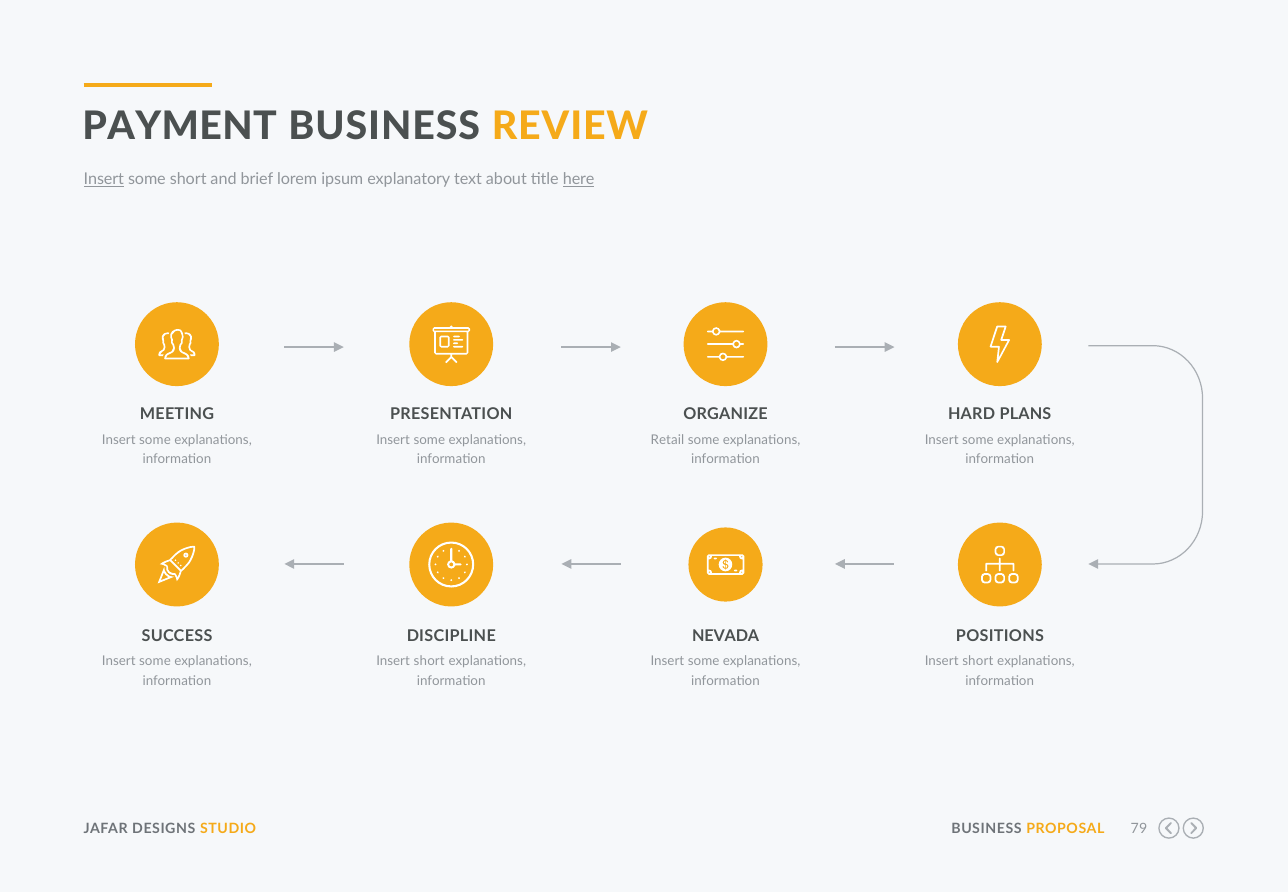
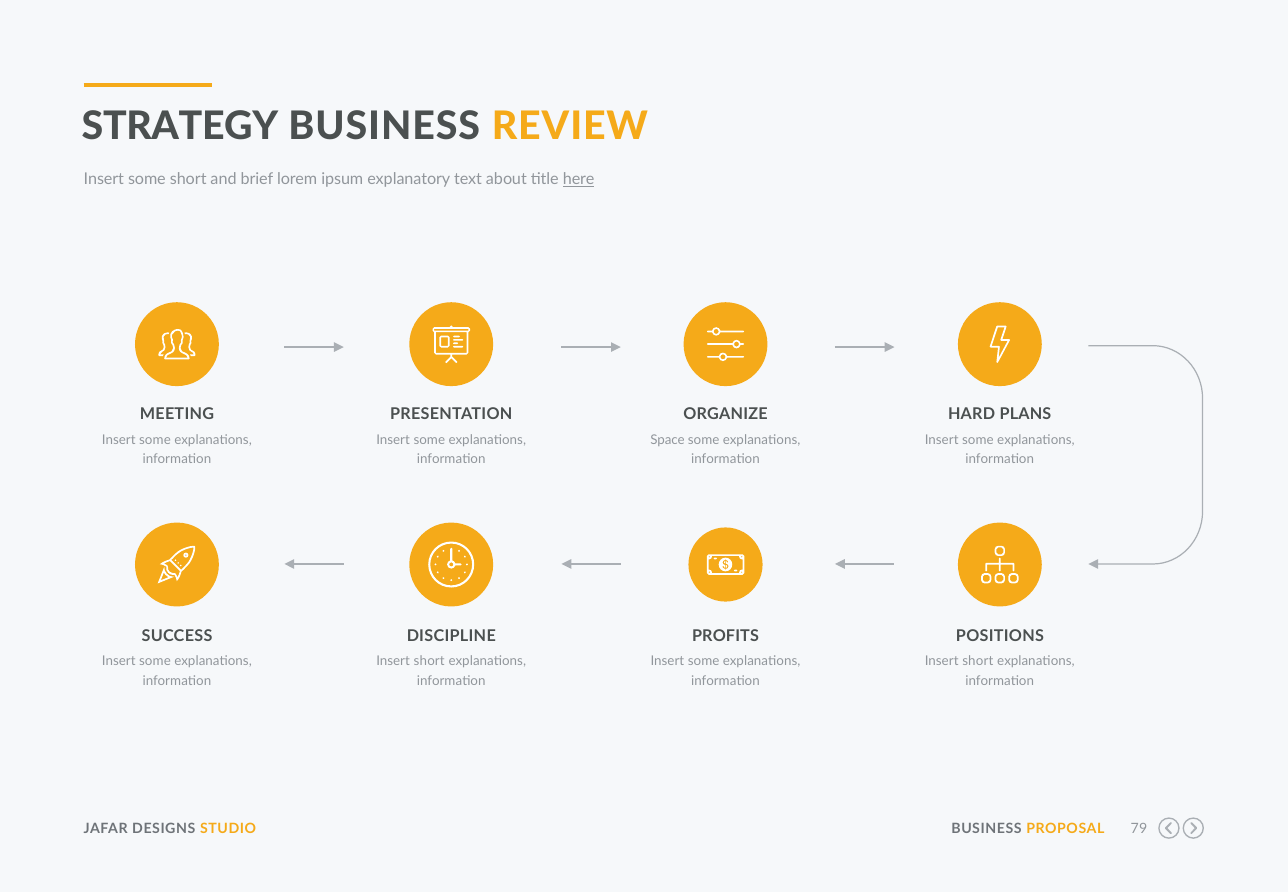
PAYMENT: PAYMENT -> STRATEGY
Insert at (104, 179) underline: present -> none
Retail: Retail -> Space
NEVADA: NEVADA -> PROFITS
